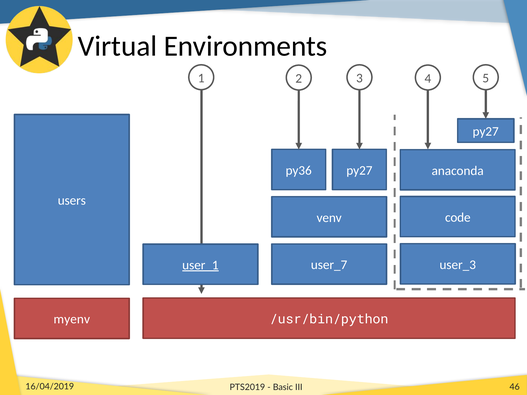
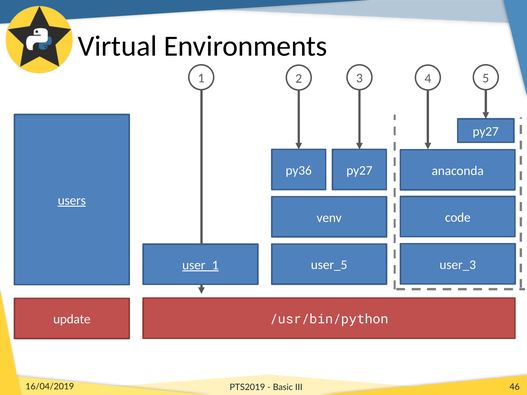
users underline: none -> present
user_7: user_7 -> user_5
myenv: myenv -> update
